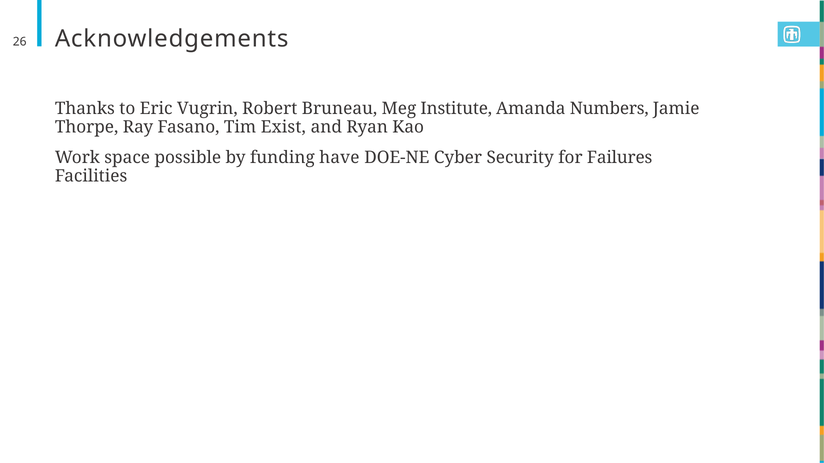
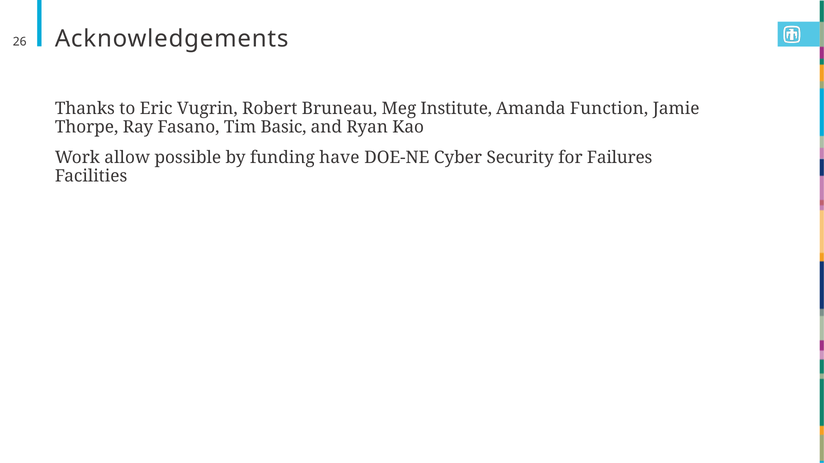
Numbers: Numbers -> Function
Exist: Exist -> Basic
space: space -> allow
